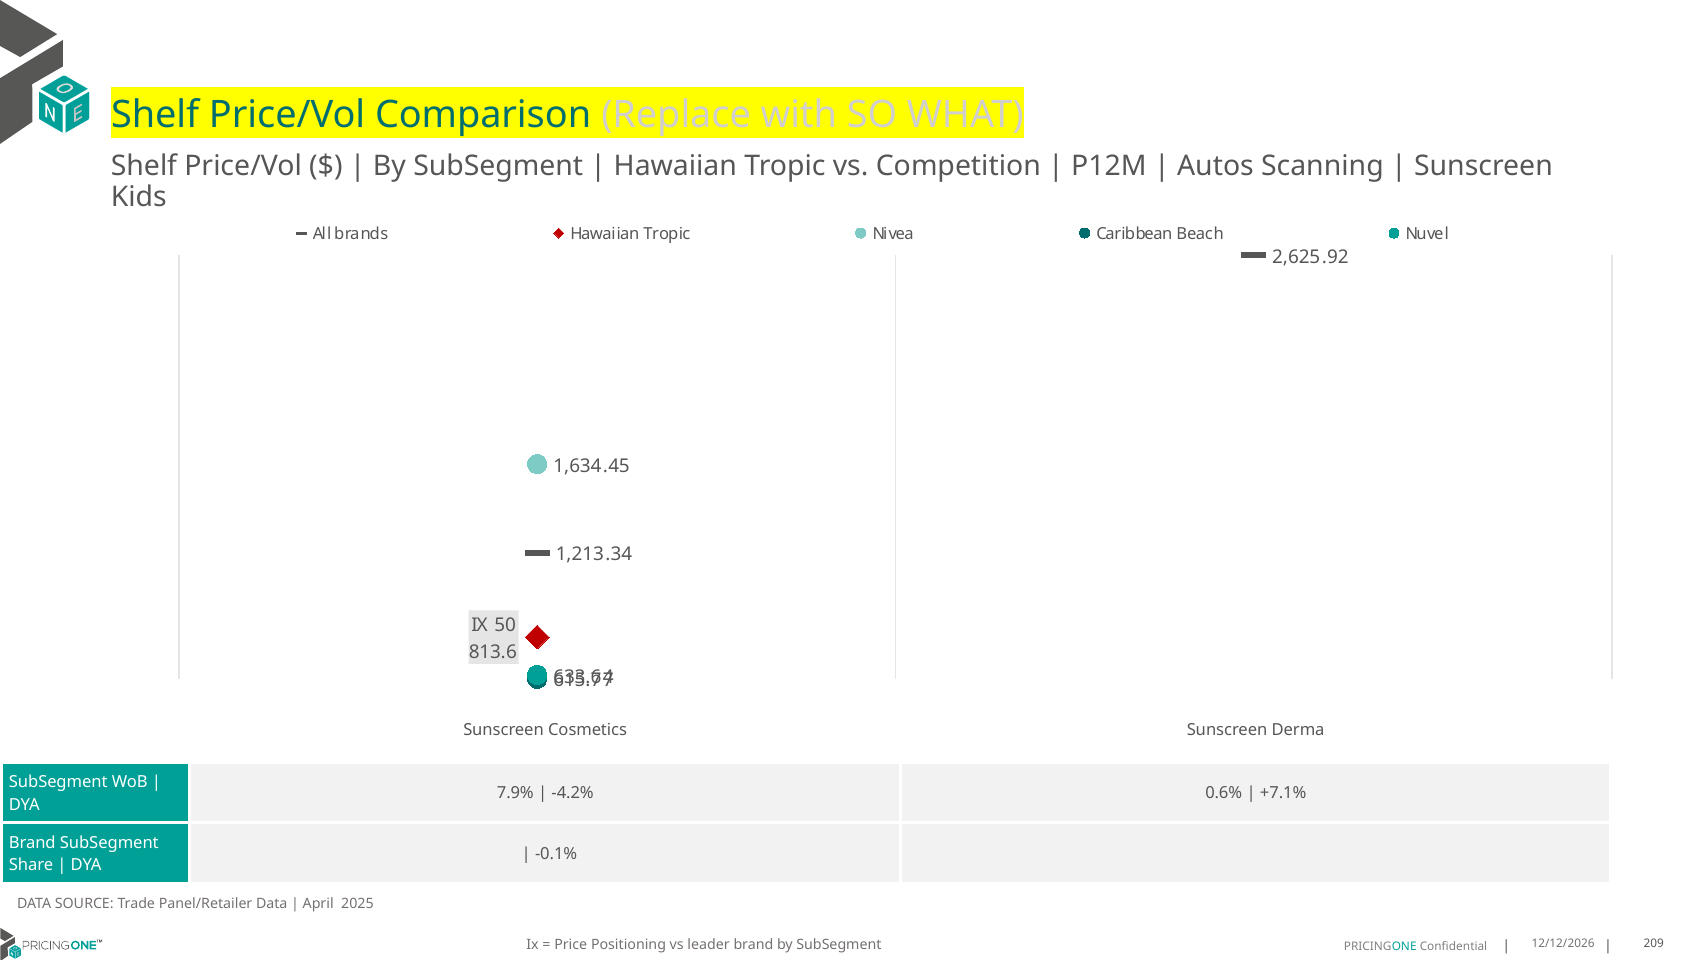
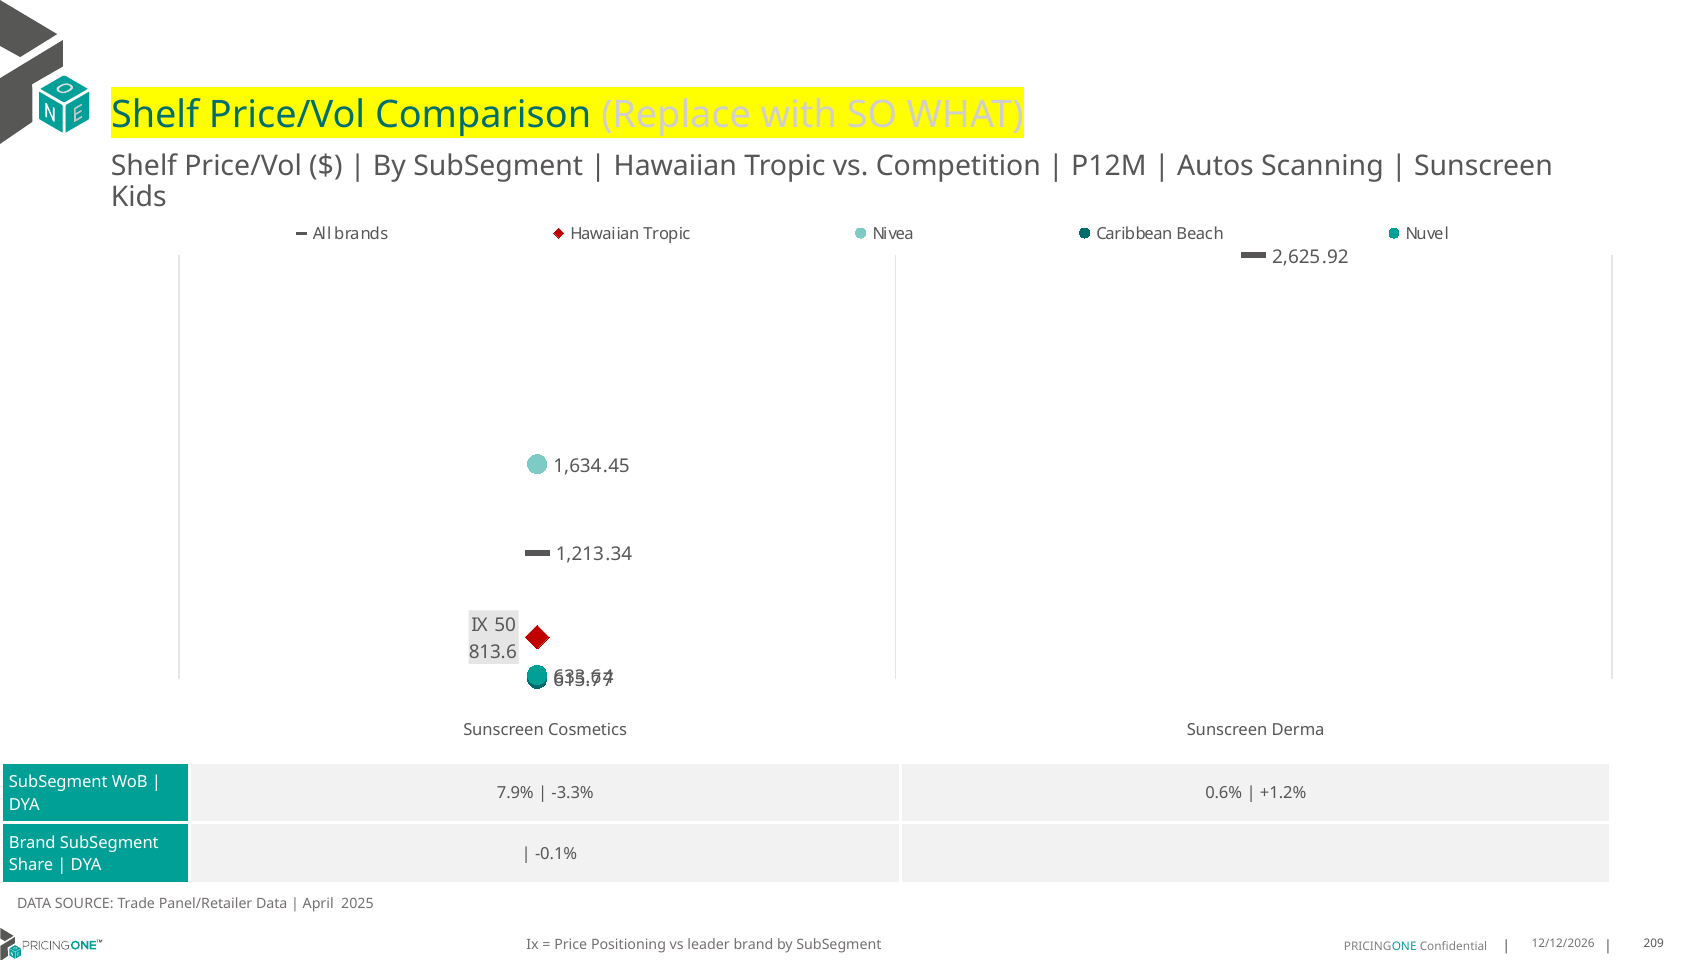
-4.2%: -4.2% -> -3.3%
+7.1%: +7.1% -> +1.2%
